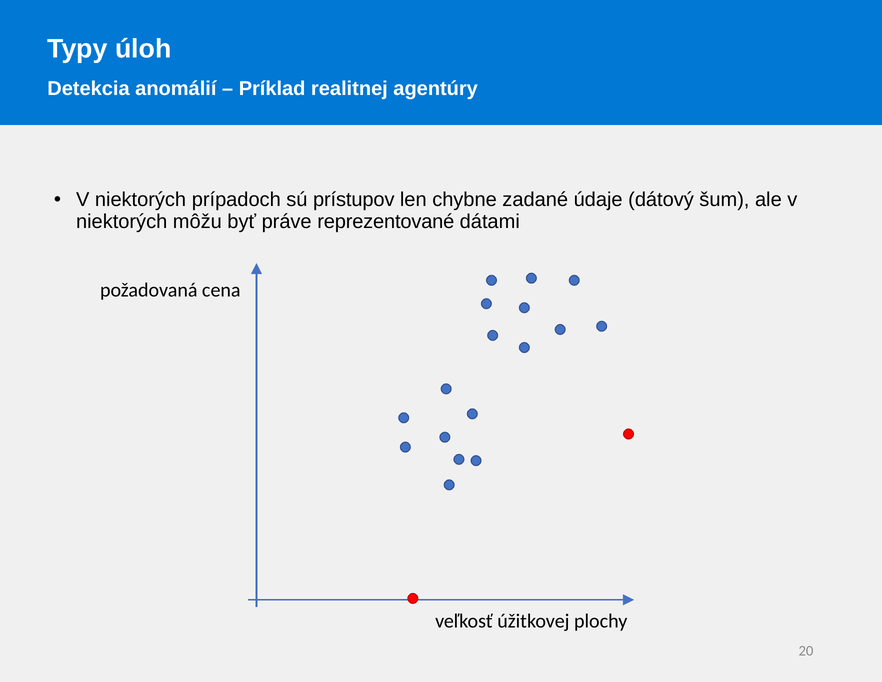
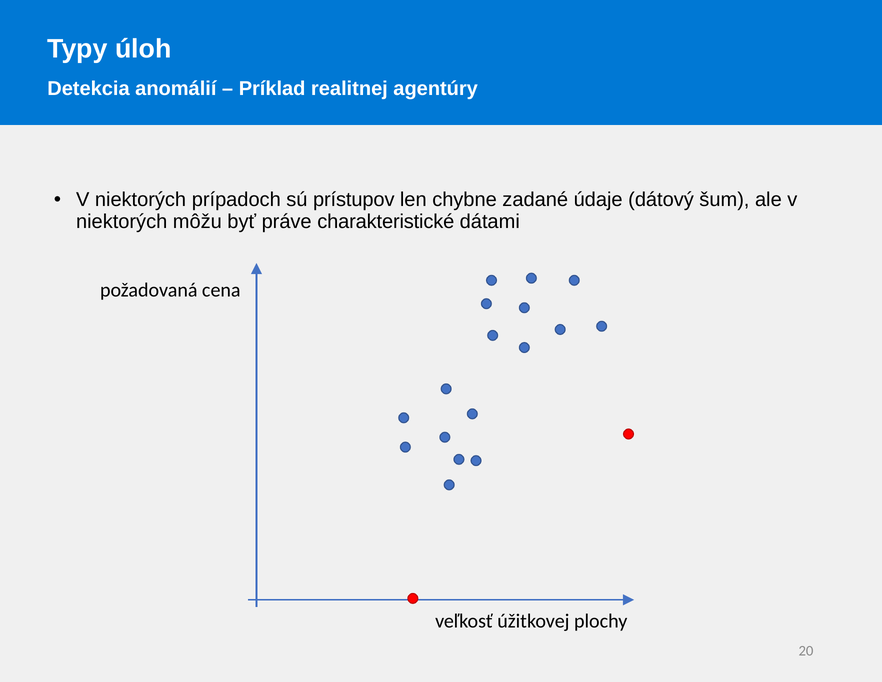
reprezentované: reprezentované -> charakteristické
